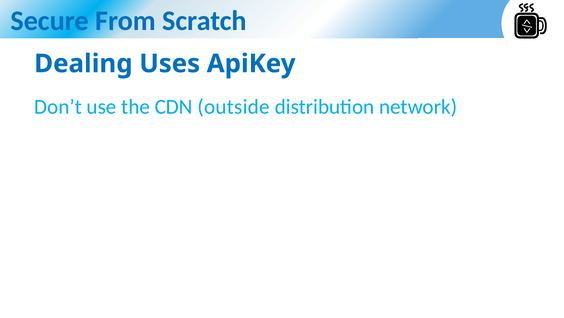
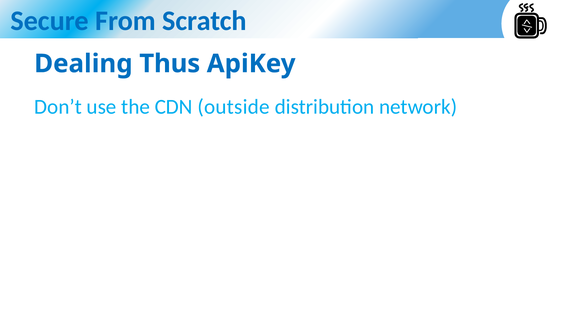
Uses: Uses -> Thus
